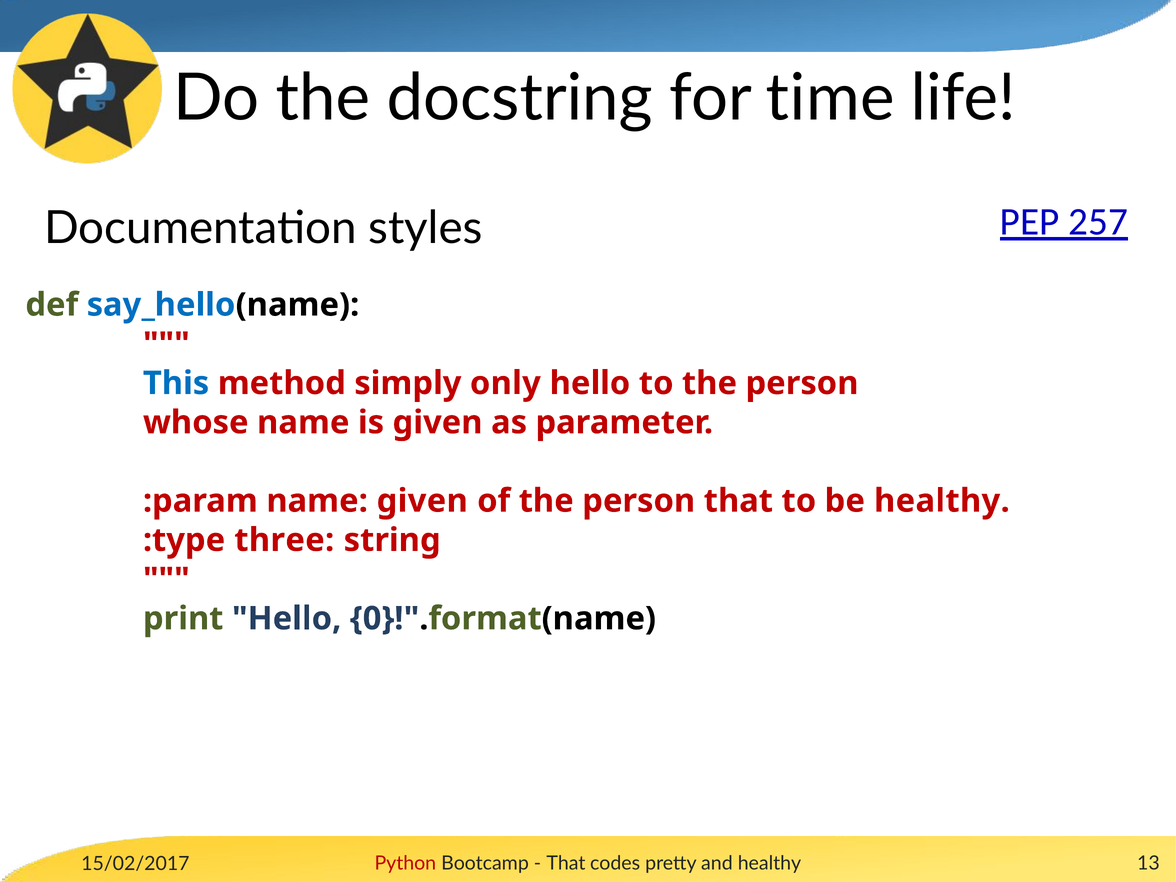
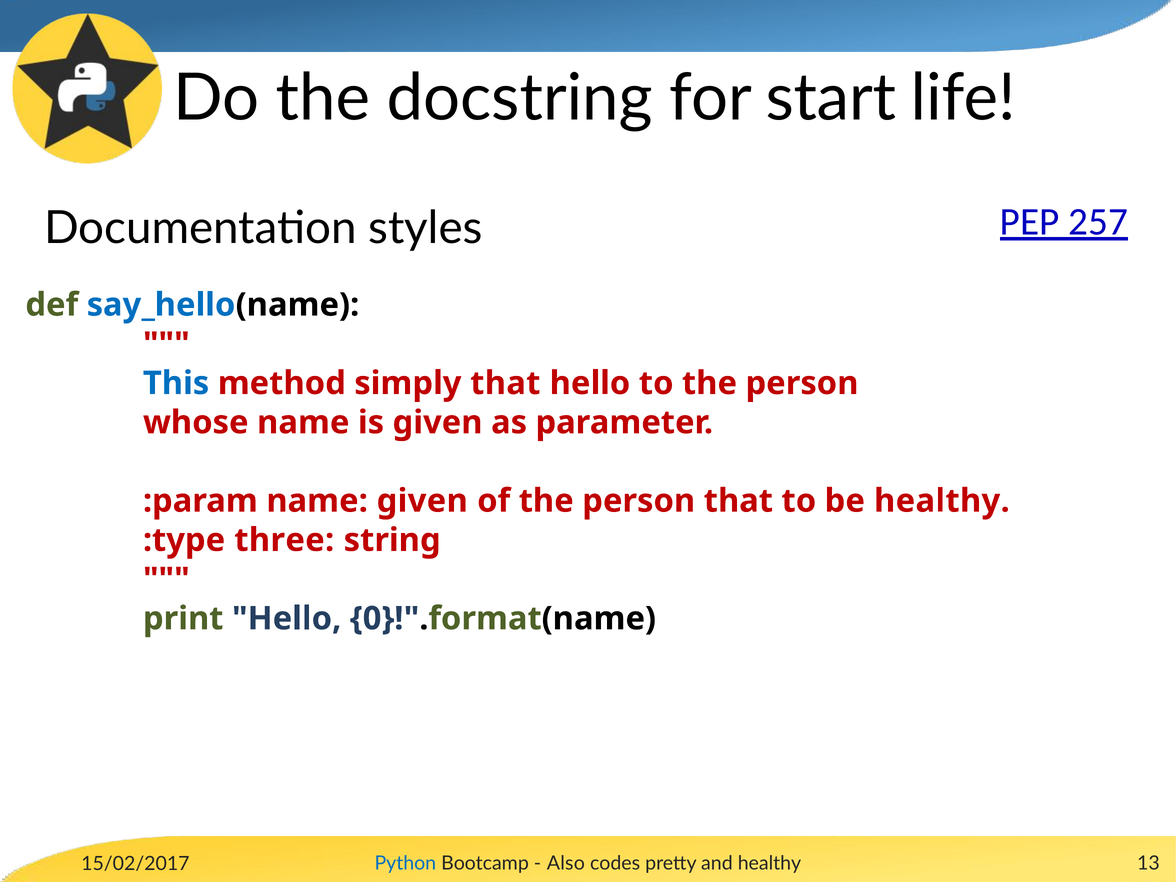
time: time -> start
simply only: only -> that
Python colour: red -> blue
That at (566, 863): That -> Also
